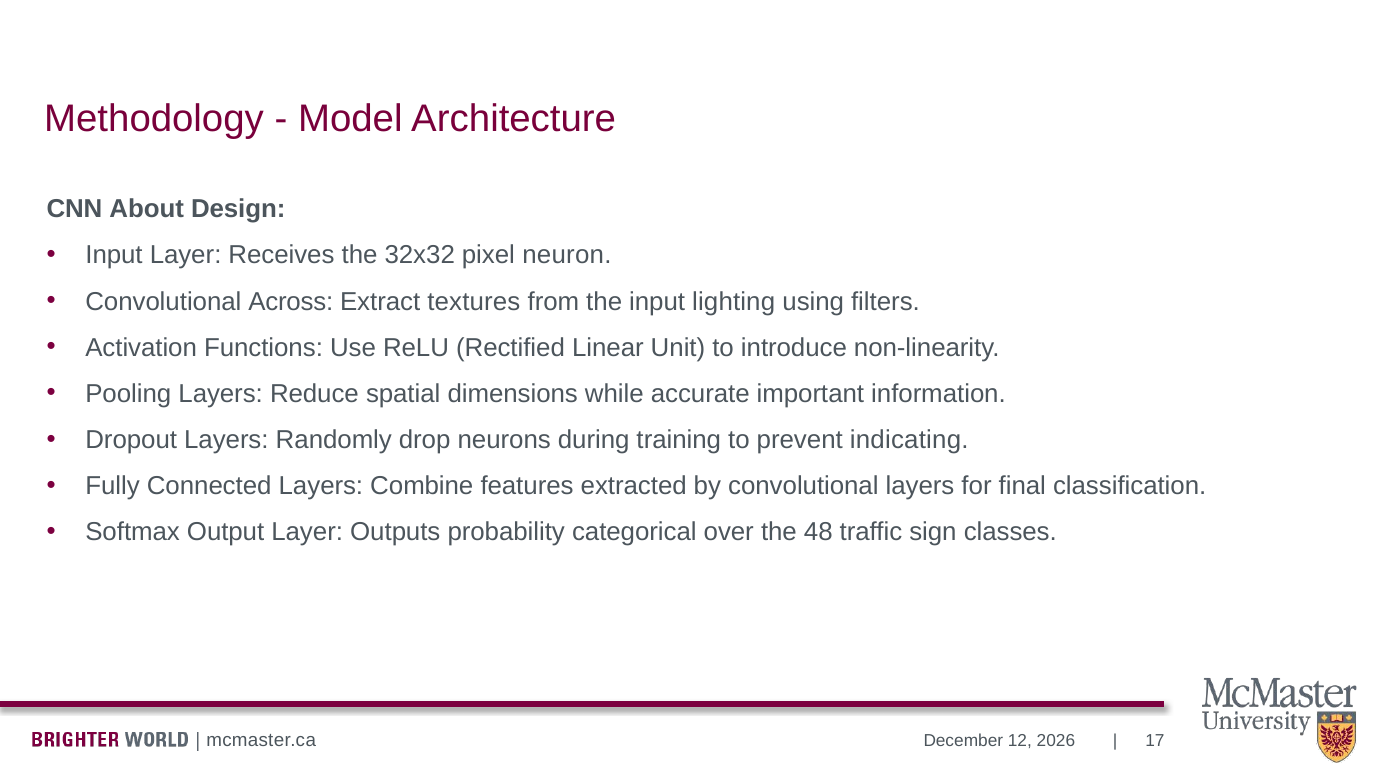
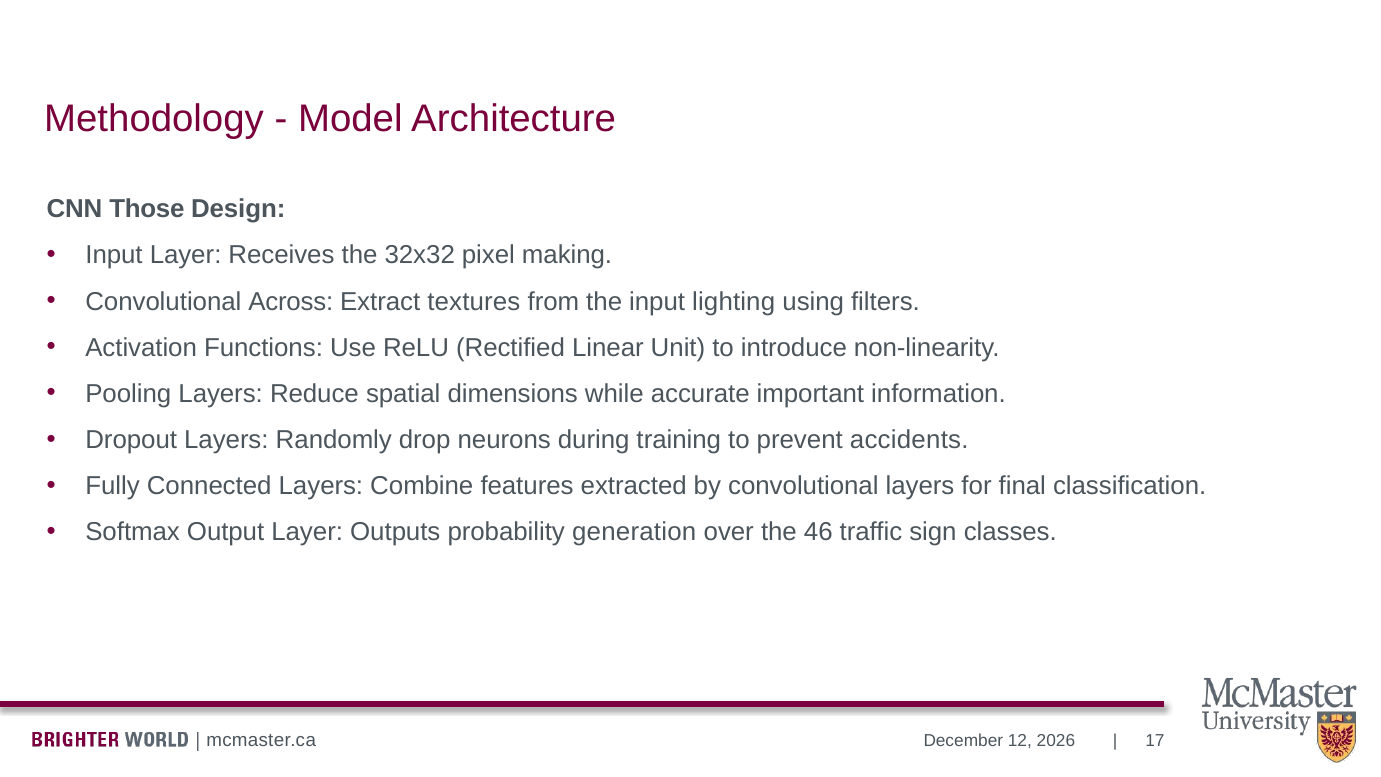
About: About -> Those
neuron: neuron -> making
indicating: indicating -> accidents
categorical: categorical -> generation
48: 48 -> 46
